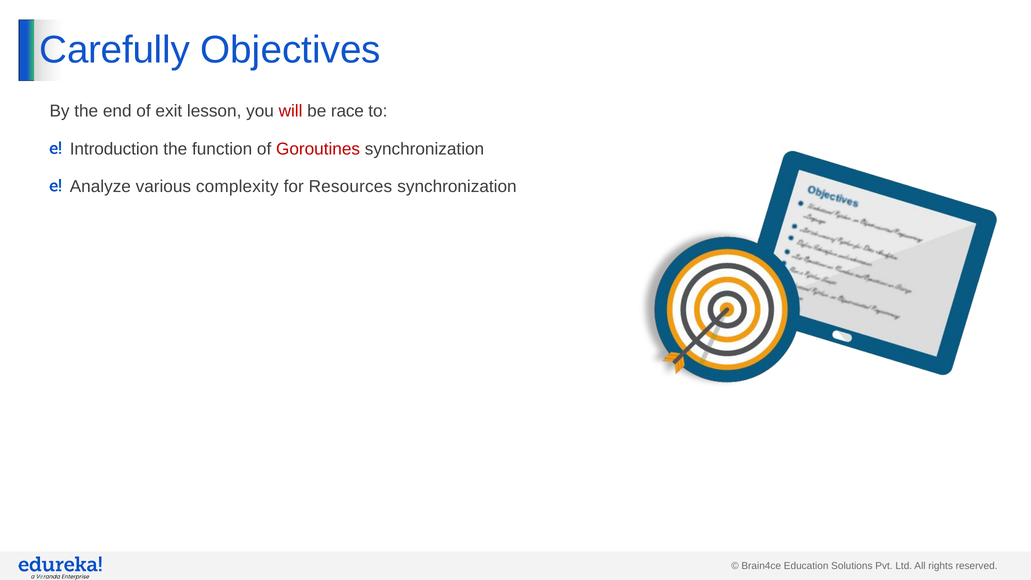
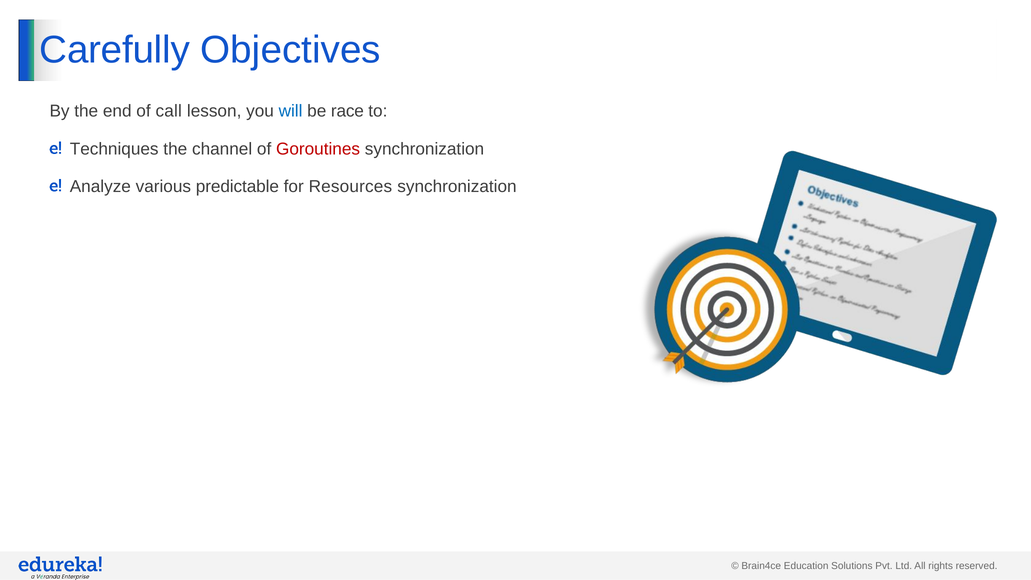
exit: exit -> call
will colour: red -> blue
Introduction: Introduction -> Techniques
function: function -> channel
complexity: complexity -> predictable
